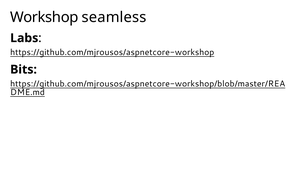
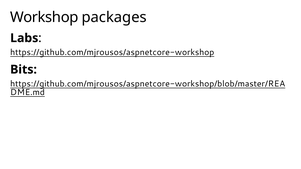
seamless: seamless -> packages
